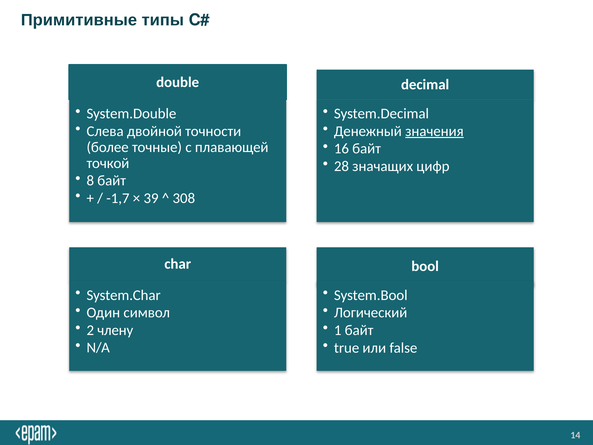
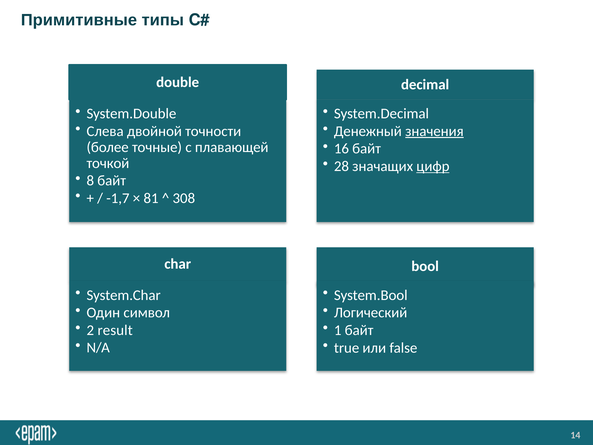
цифр underline: none -> present
39: 39 -> 81
члену: члену -> result
